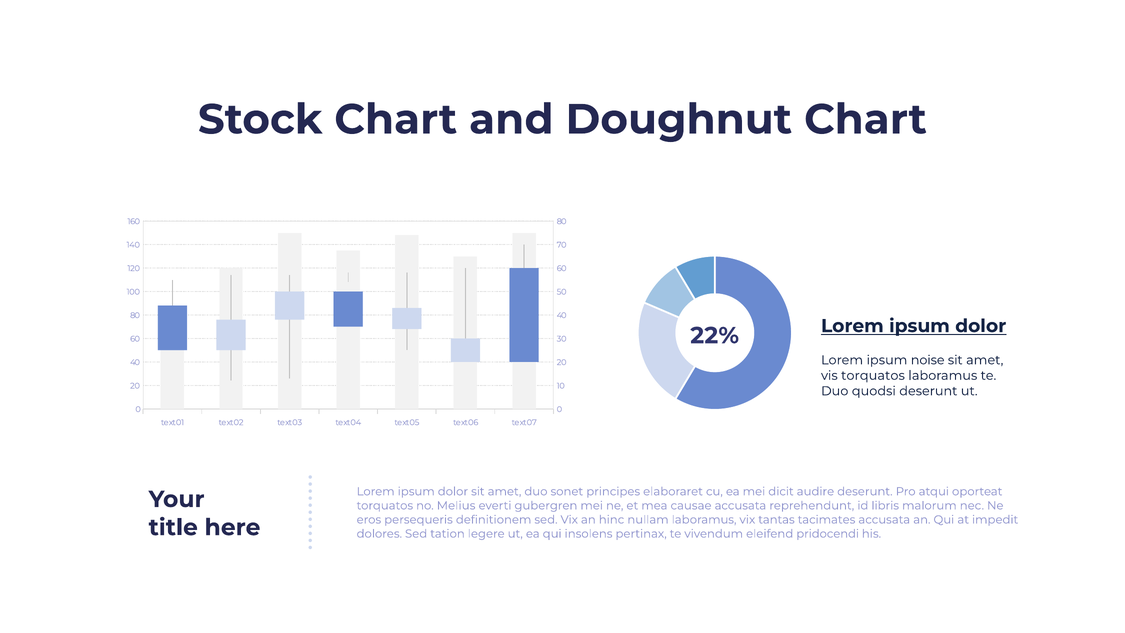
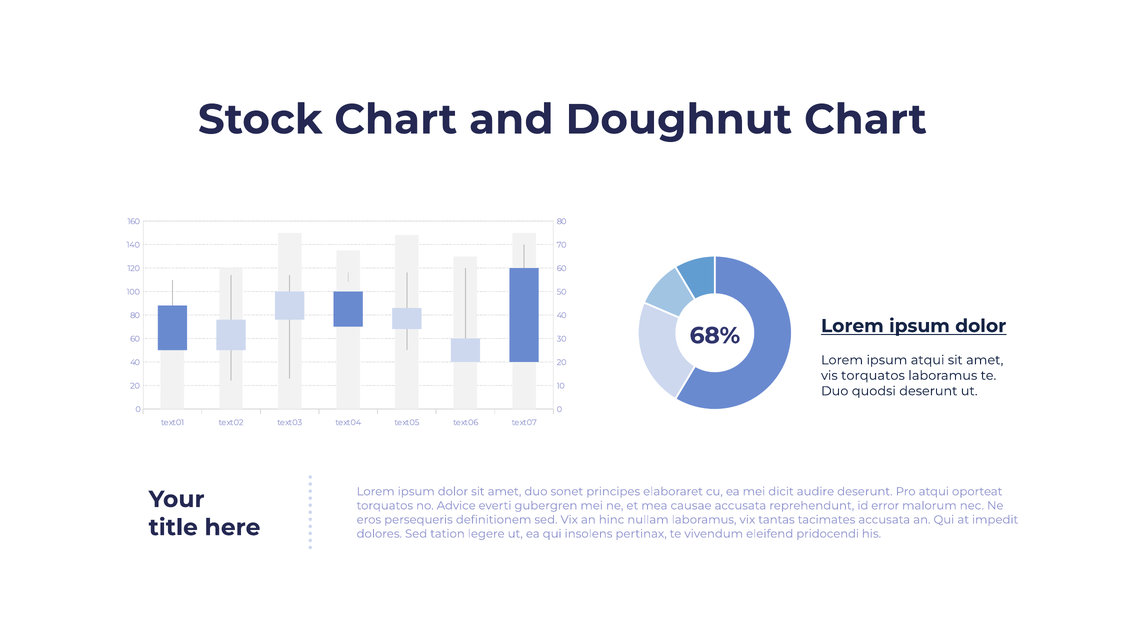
22%: 22% -> 68%
ipsum noise: noise -> atqui
Melius: Melius -> Advice
libris: libris -> error
